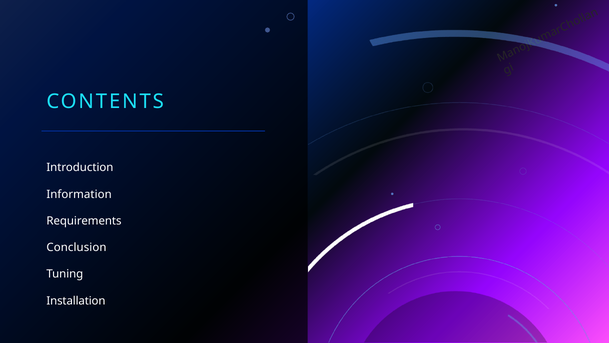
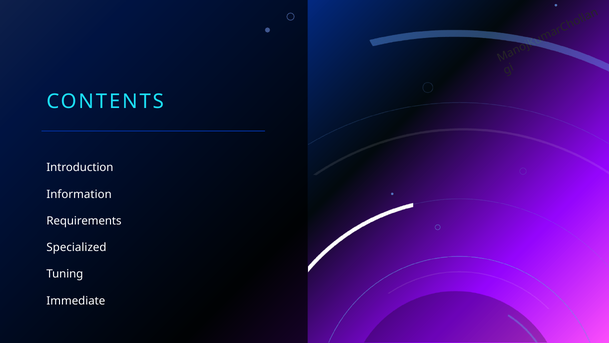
Conclusion: Conclusion -> Specialized
Installation: Installation -> Immediate
